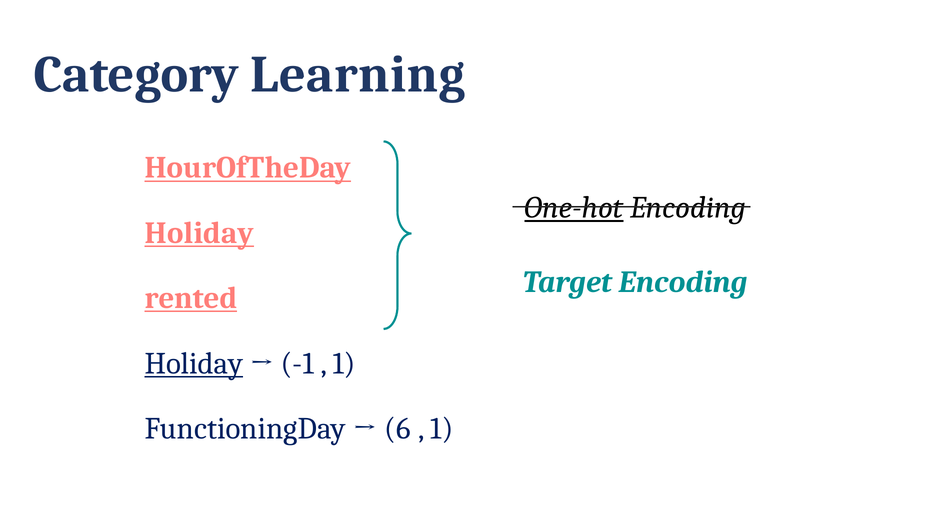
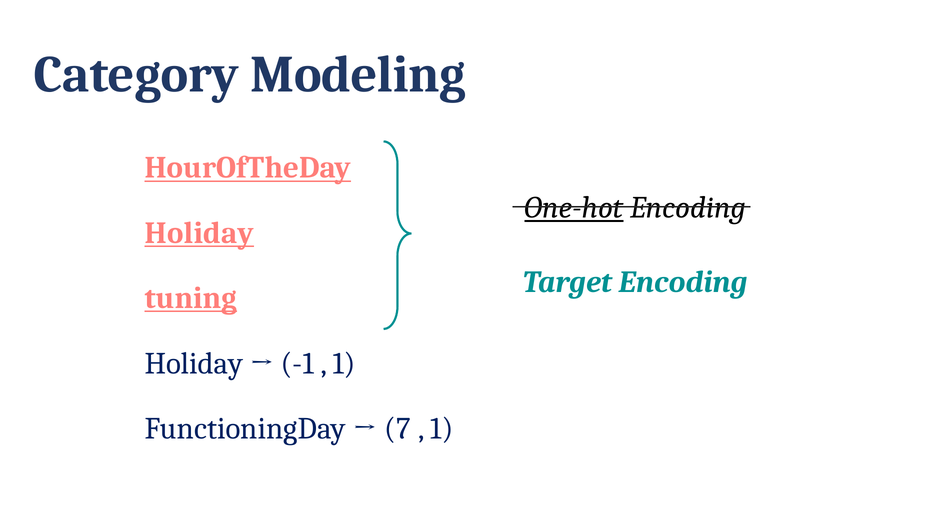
Learning: Learning -> Modeling
rented: rented -> tuning
Holiday at (194, 364) underline: present -> none
6: 6 -> 7
